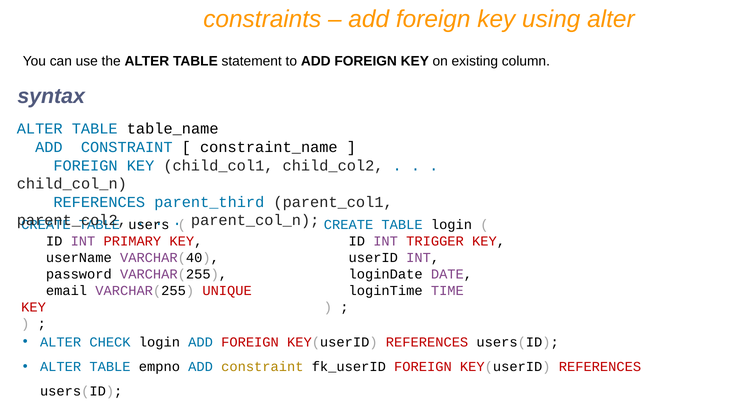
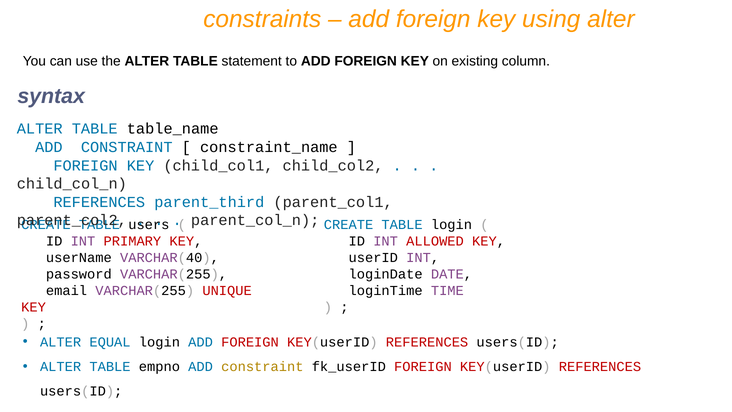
TRIGGER: TRIGGER -> ALLOWED
CHECK: CHECK -> EQUAL
